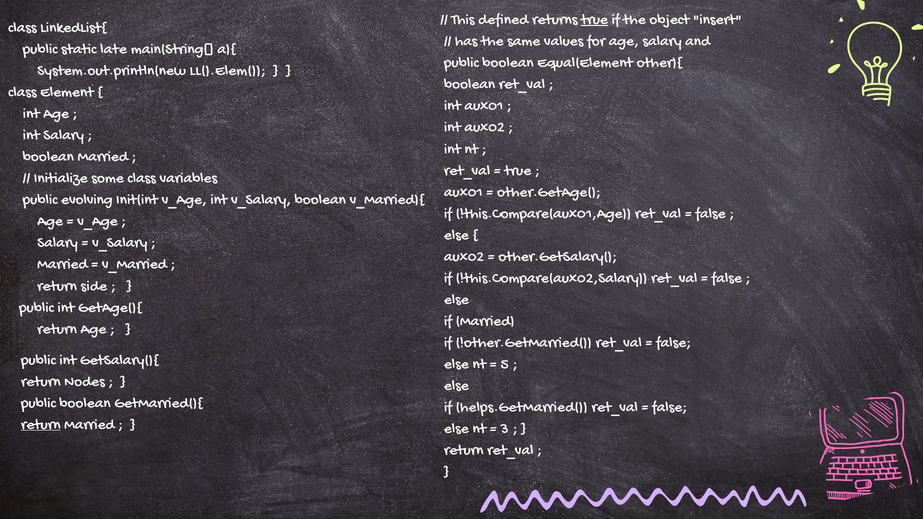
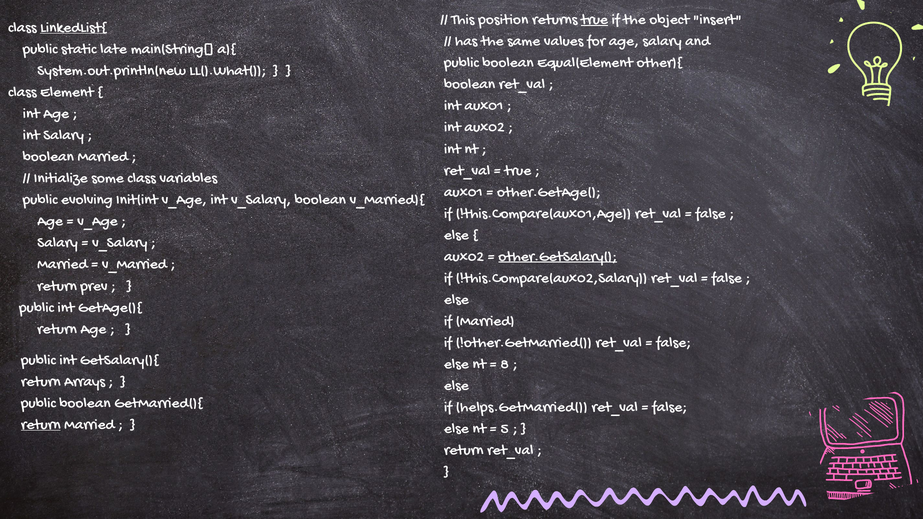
defined: defined -> position
LinkedList{ underline: none -> present
LL().Elem(: LL().Elem( -> LL().What(
other.GetSalary( underline: none -> present
side: side -> prev
5: 5 -> 8
Nodes: Nodes -> Arrays
3: 3 -> 5
